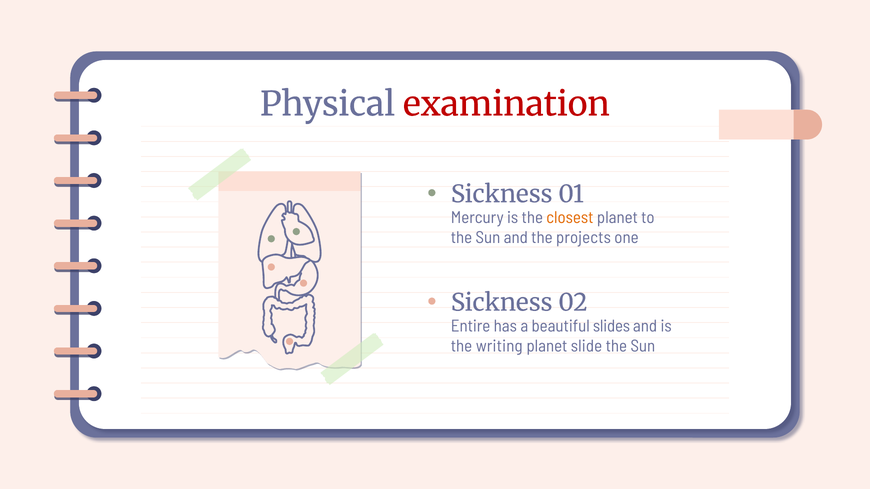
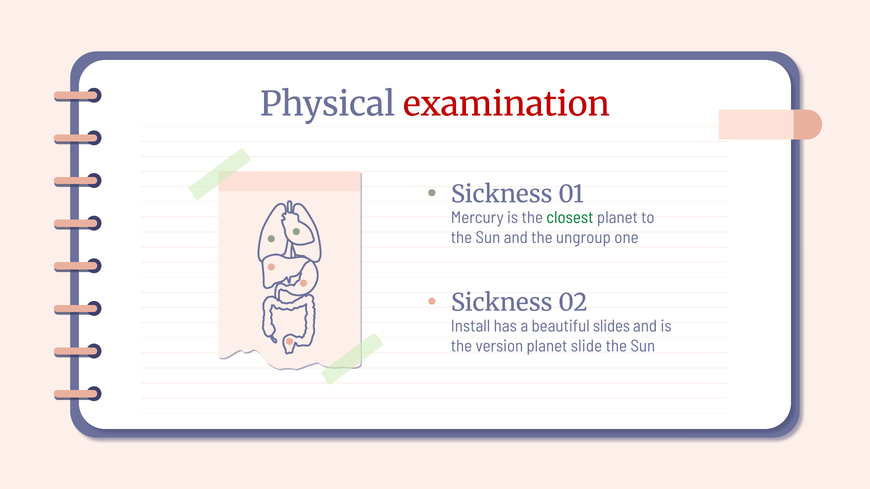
closest colour: orange -> green
projects: projects -> ungroup
Entire: Entire -> Install
writing: writing -> version
